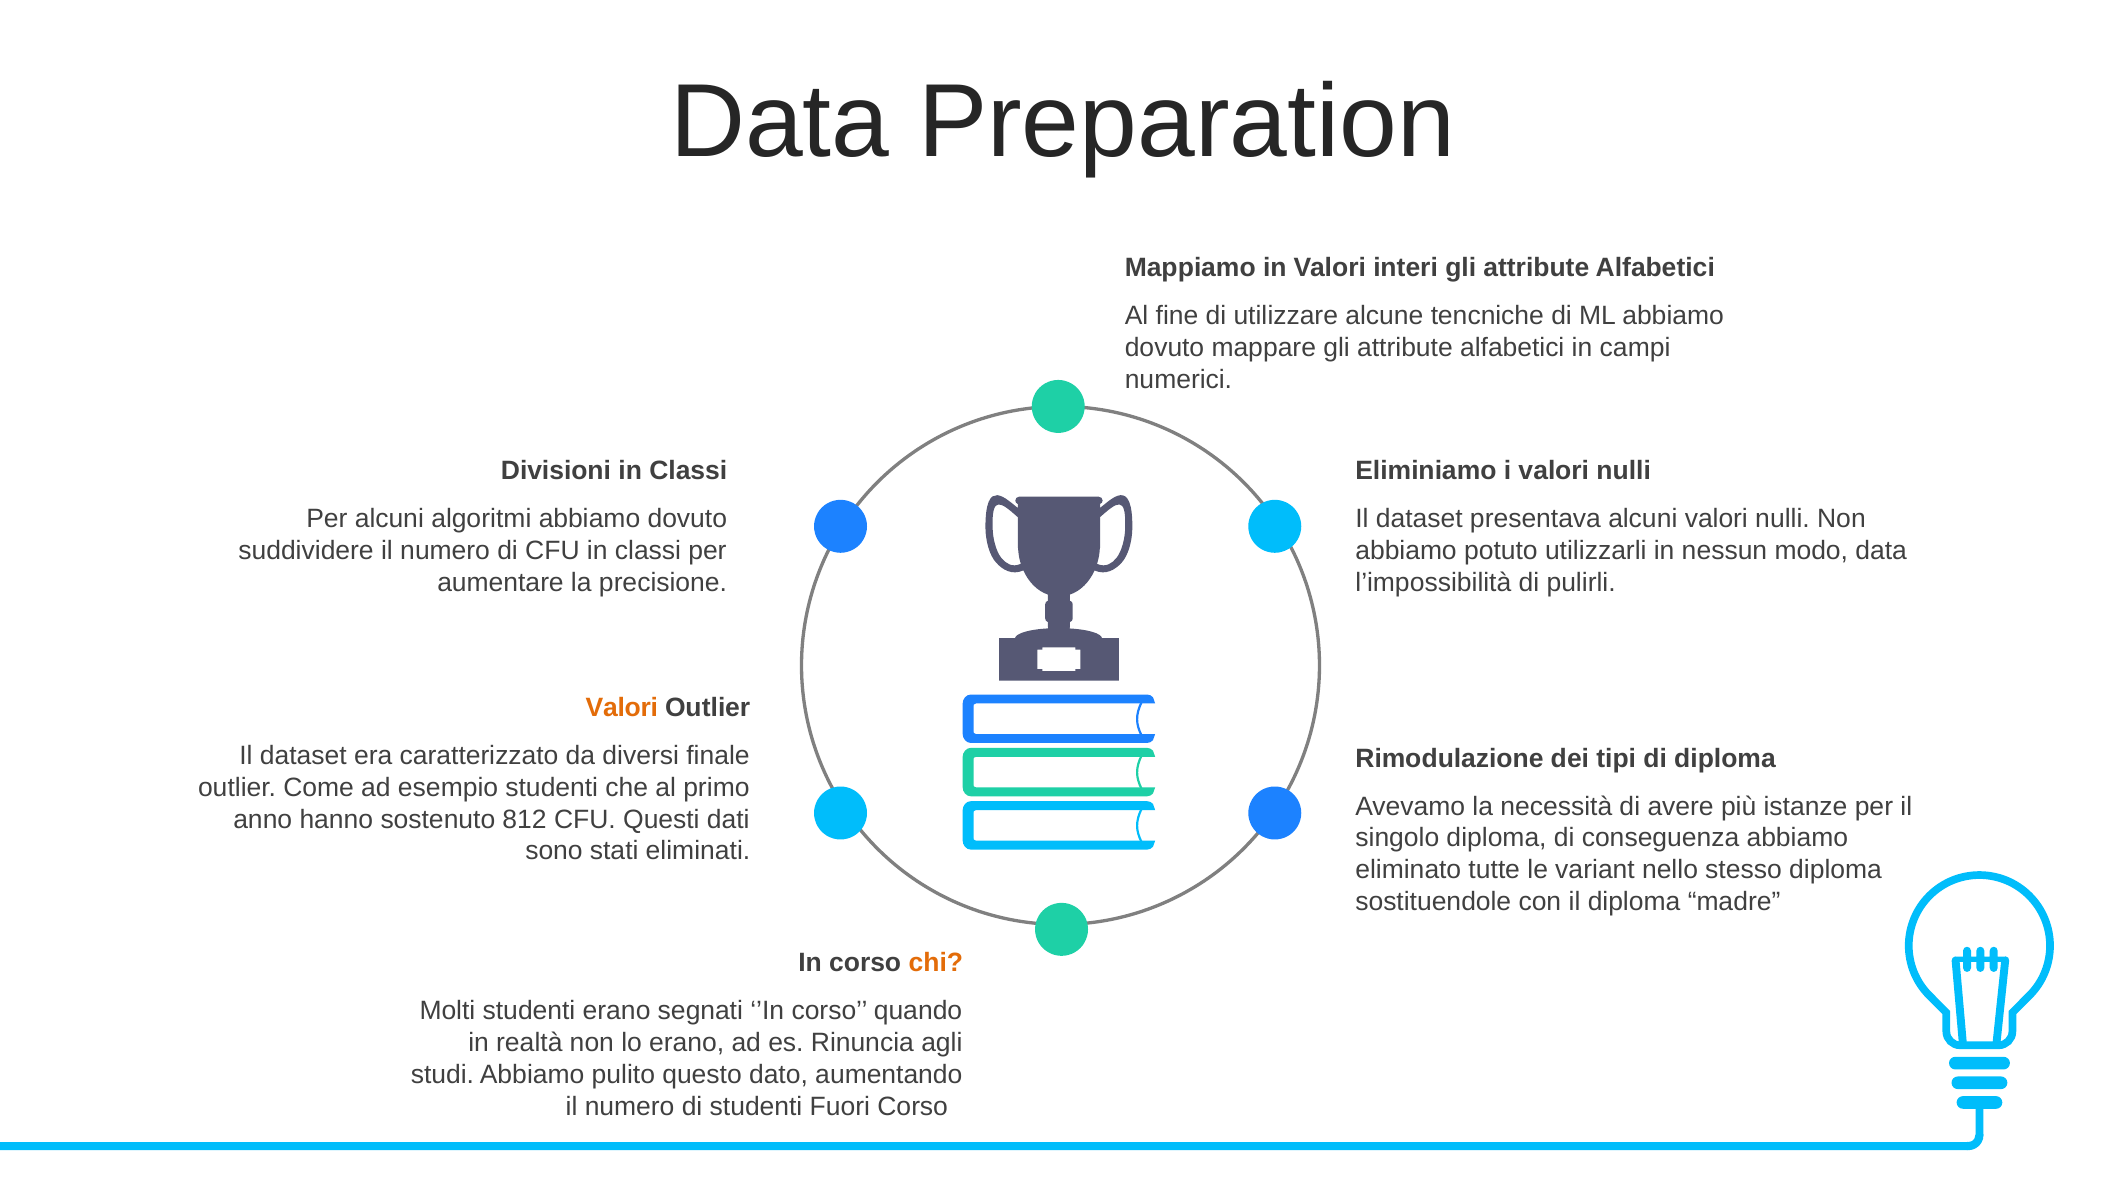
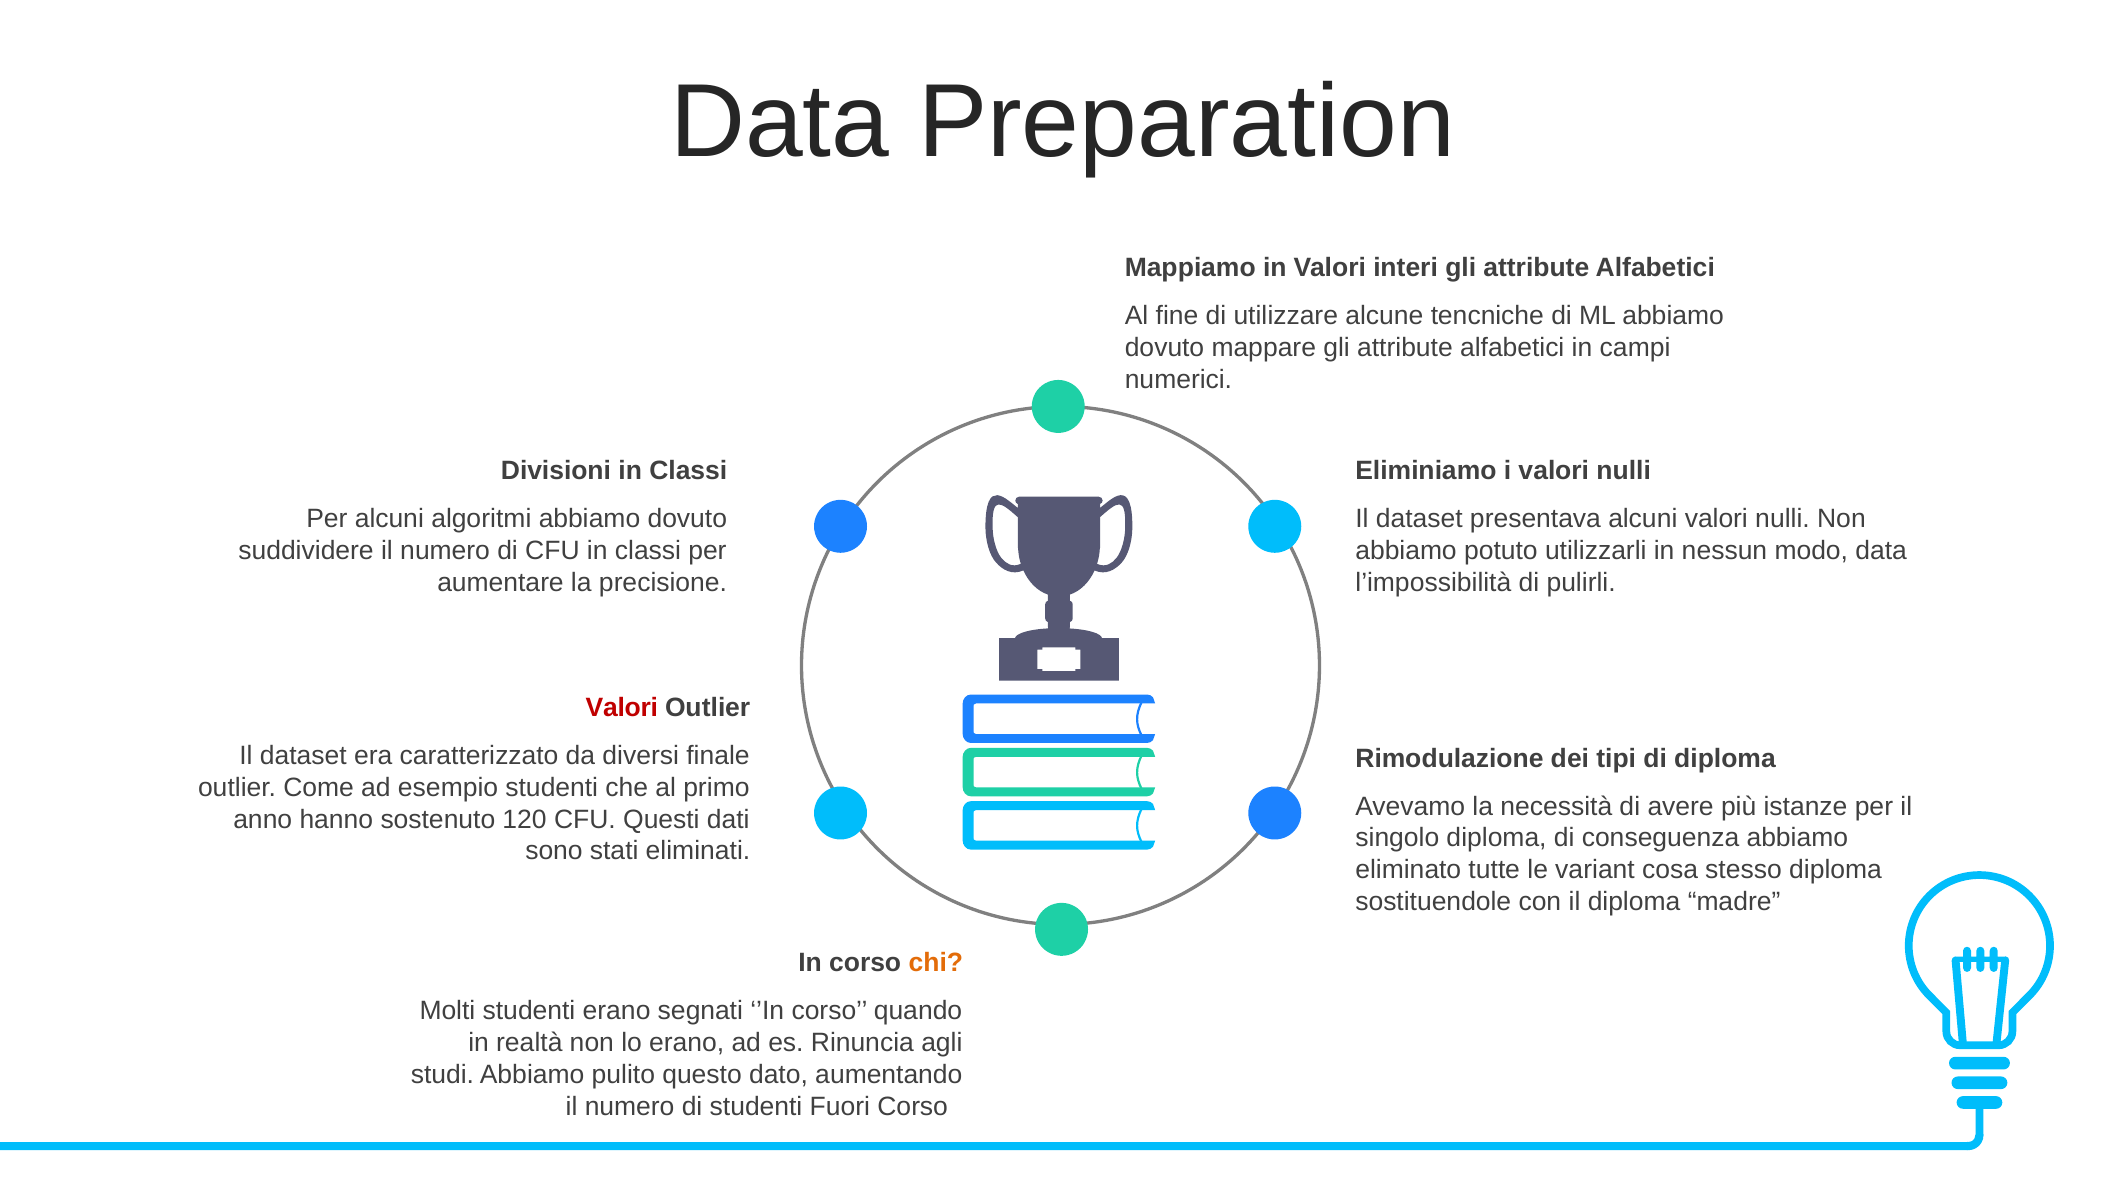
Valori at (622, 708) colour: orange -> red
812: 812 -> 120
nello: nello -> cosa
